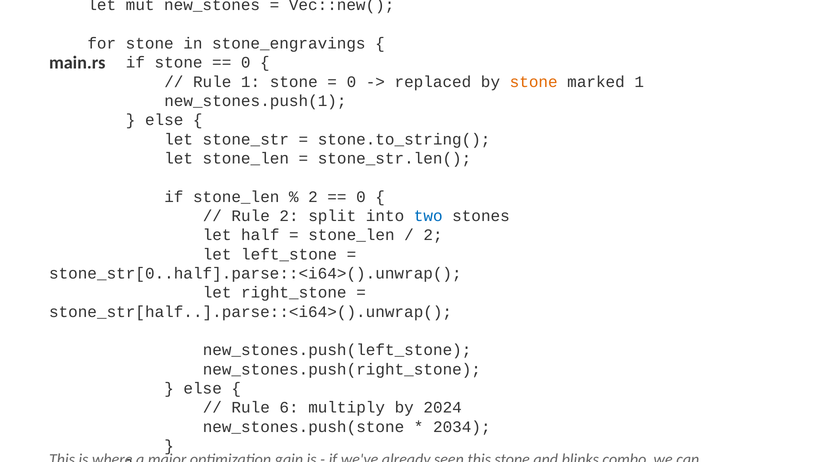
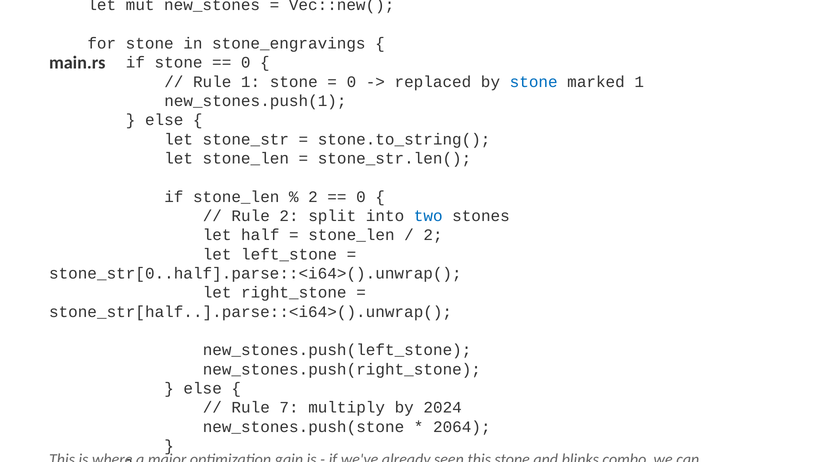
stone at (534, 82) colour: orange -> blue
6: 6 -> 7
2034: 2034 -> 2064
